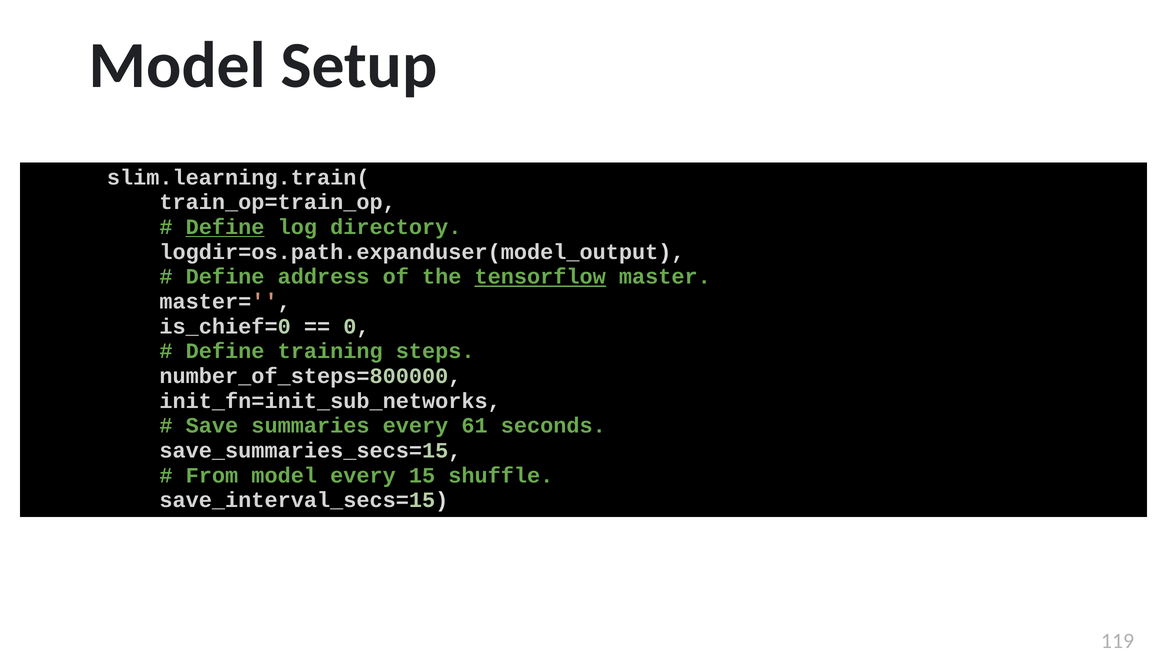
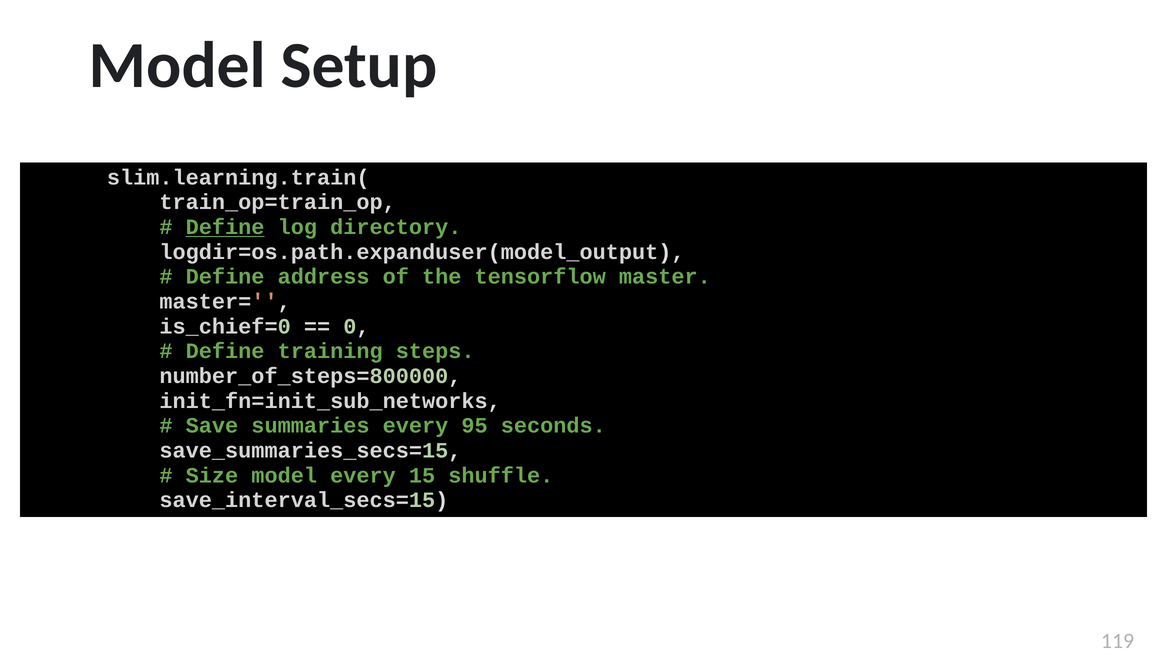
tensorflow underline: present -> none
61: 61 -> 95
From: From -> Size
